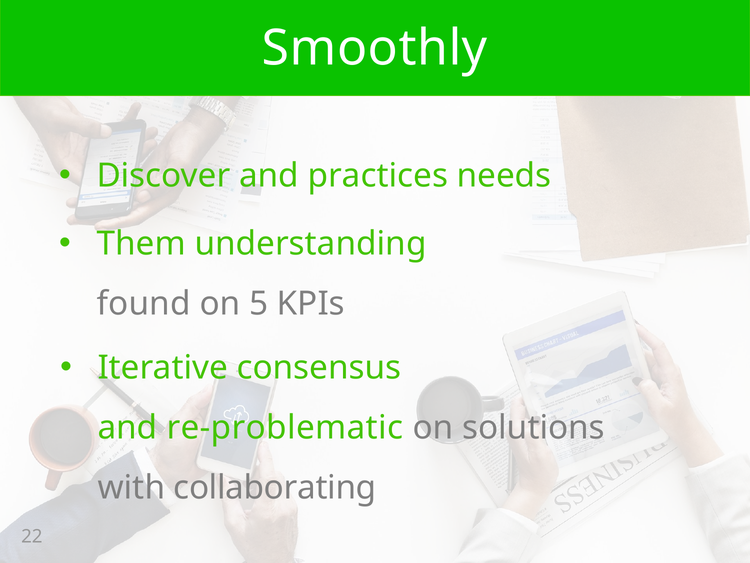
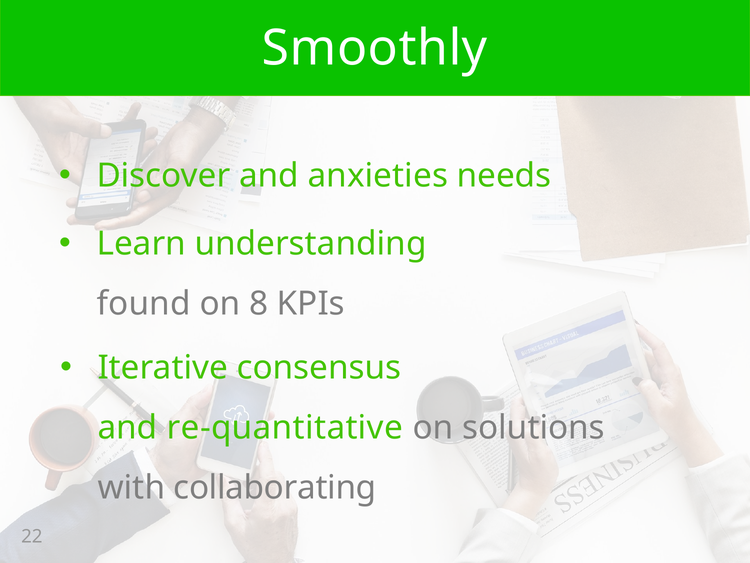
practices: practices -> anxieties
Them: Them -> Learn
5: 5 -> 8
re-problematic: re-problematic -> re-quantitative
